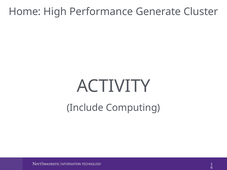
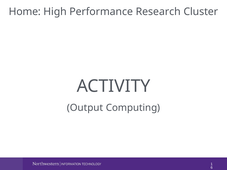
Generate: Generate -> Research
Include: Include -> Output
